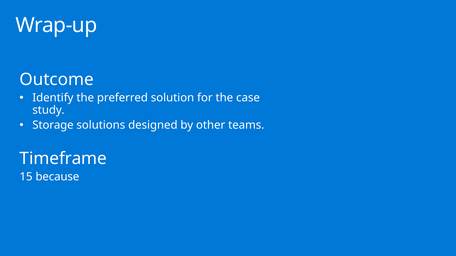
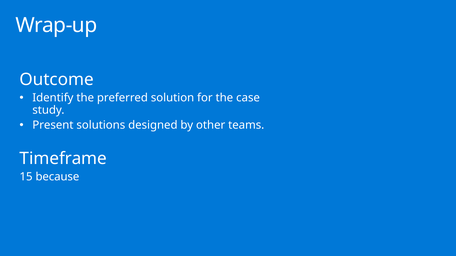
Storage: Storage -> Present
